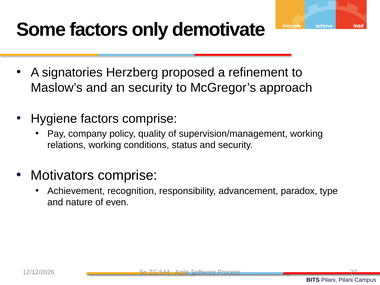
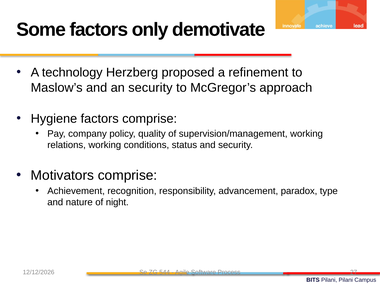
signatories: signatories -> technology
even: even -> night
